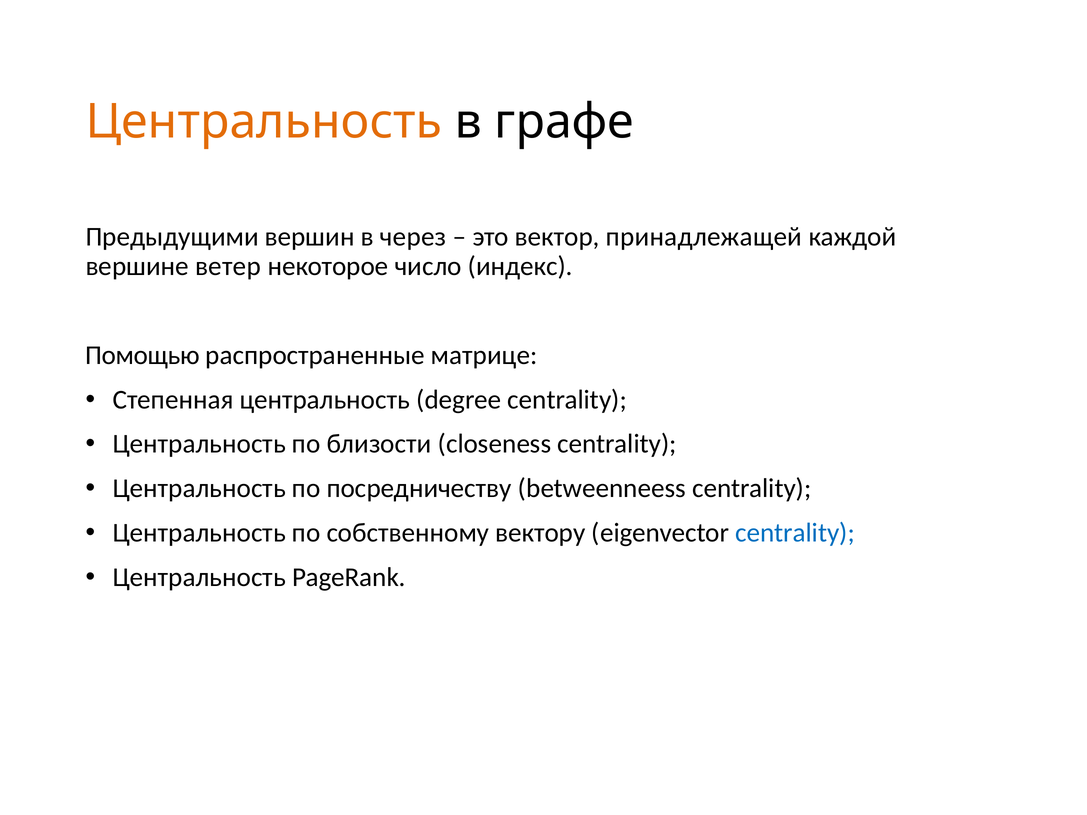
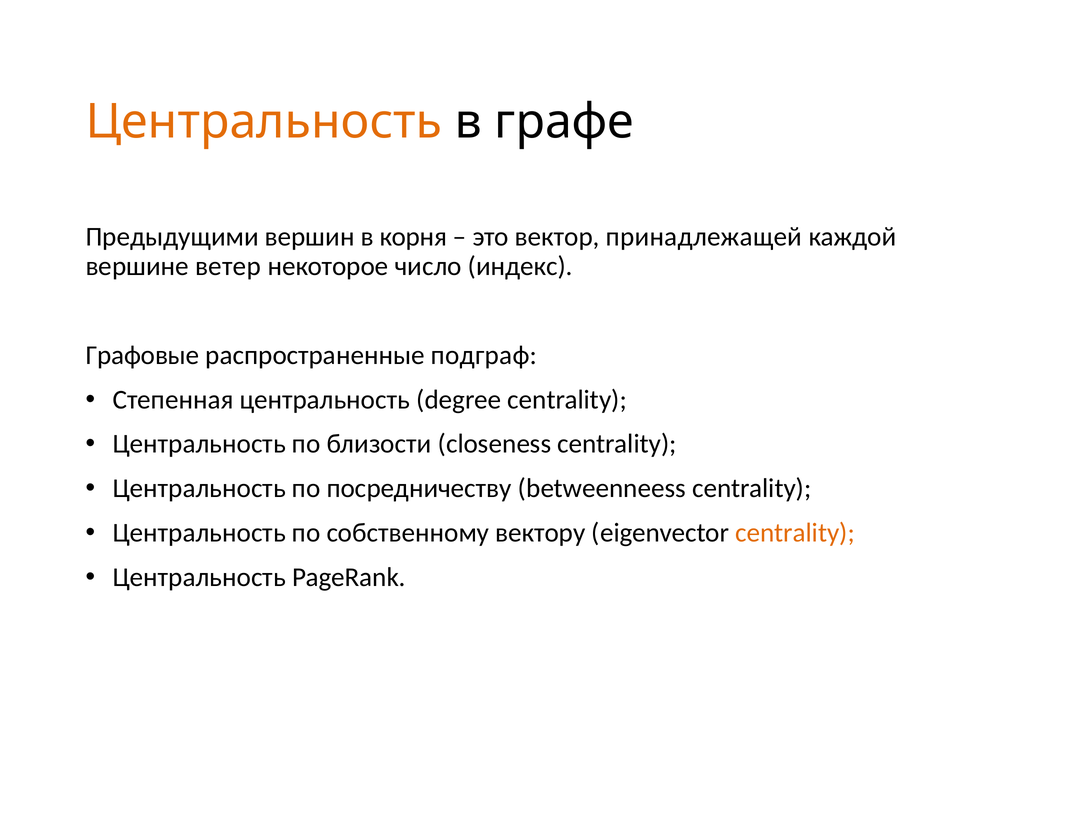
через: через -> корня
Помощью: Помощью -> Графовые
матрице: матрице -> подграф
centrality at (795, 533) colour: blue -> orange
